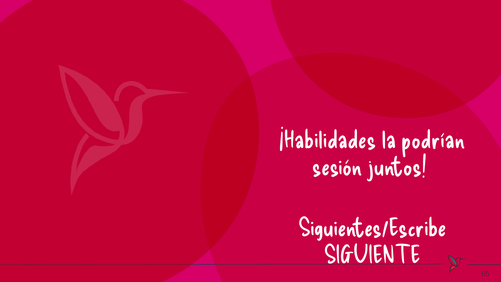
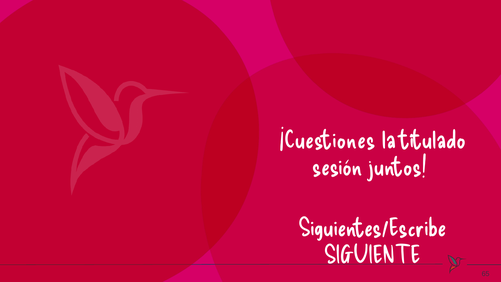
¡Habilidades: ¡Habilidades -> ¡Cuestiones
podrían: podrían -> titulado
